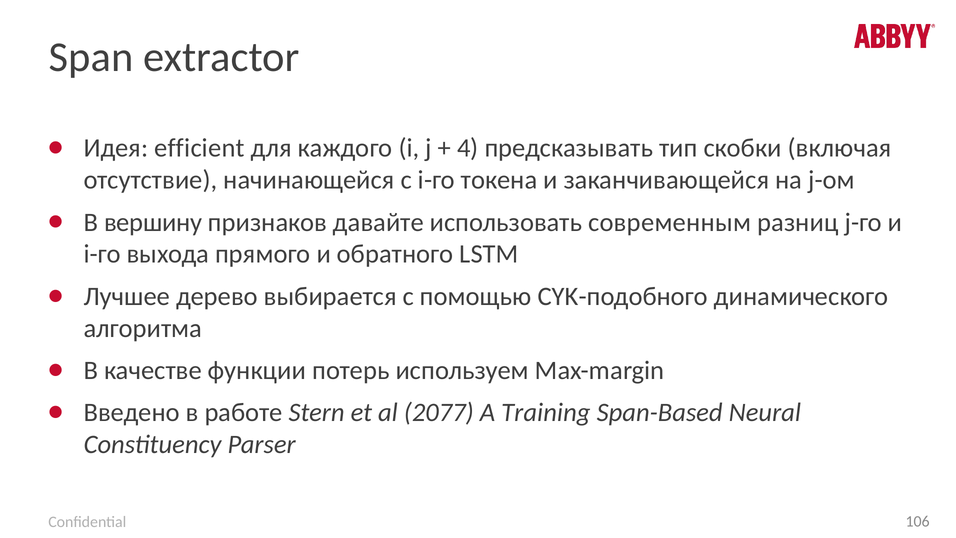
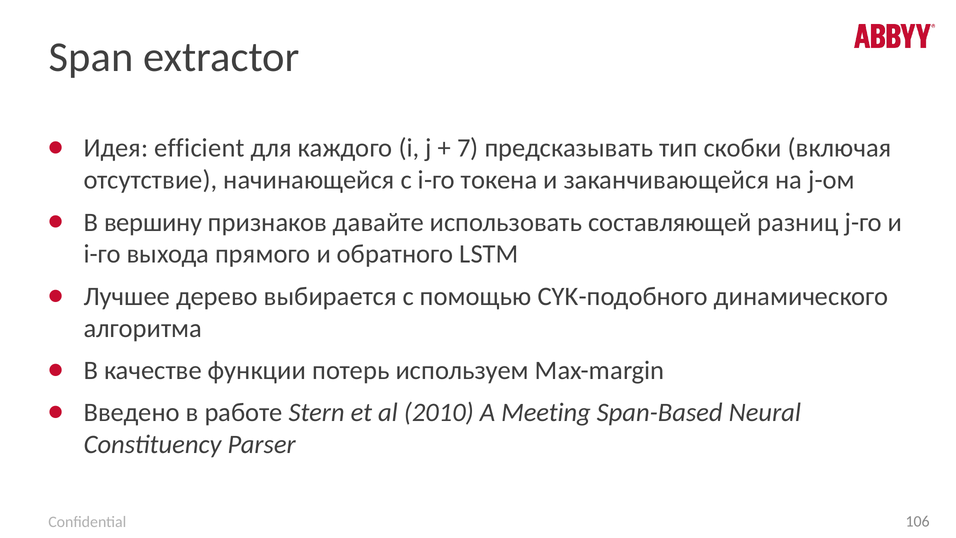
4: 4 -> 7
современным: современным -> составляющей
2077: 2077 -> 2010
Training: Training -> Meeting
